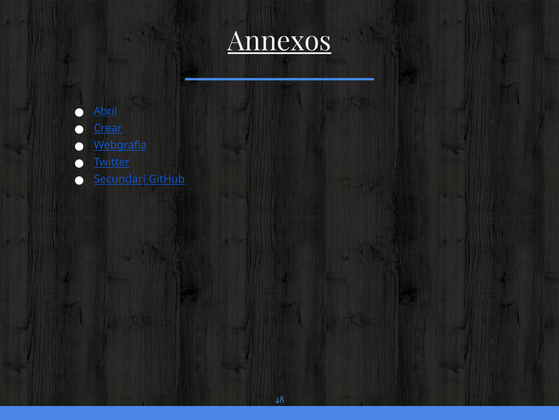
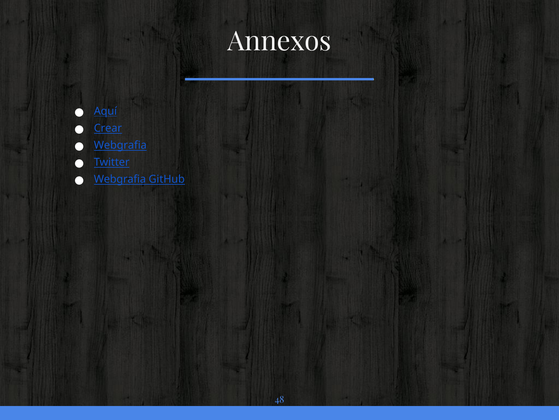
Annexos underline: present -> none
Abril: Abril -> Aquí
Secundari at (120, 179): Secundari -> Webgrafia
